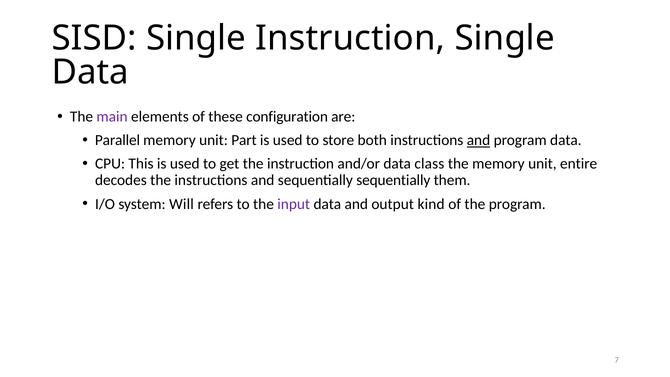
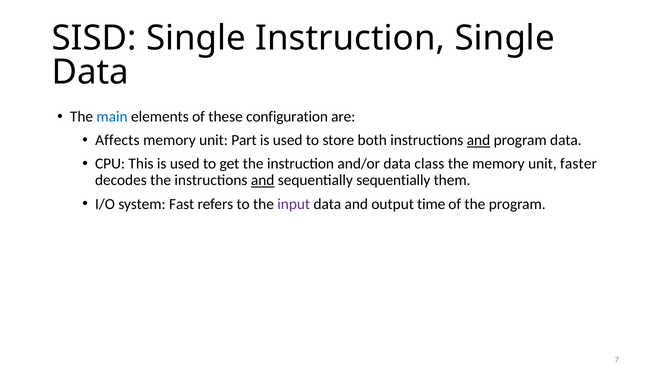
main colour: purple -> blue
Parallel: Parallel -> Affects
entire: entire -> faster
and at (263, 180) underline: none -> present
Will: Will -> Fast
kind: kind -> time
